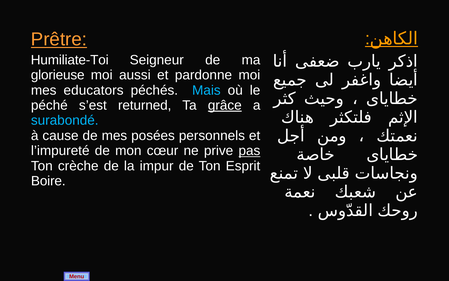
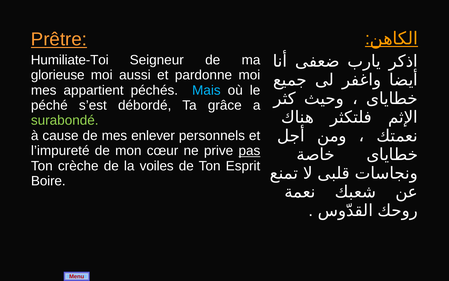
educators: educators -> appartient
returned: returned -> débordé
grâce underline: present -> none
surabondé colour: light blue -> light green
posées: posées -> enlever
impur: impur -> voiles
